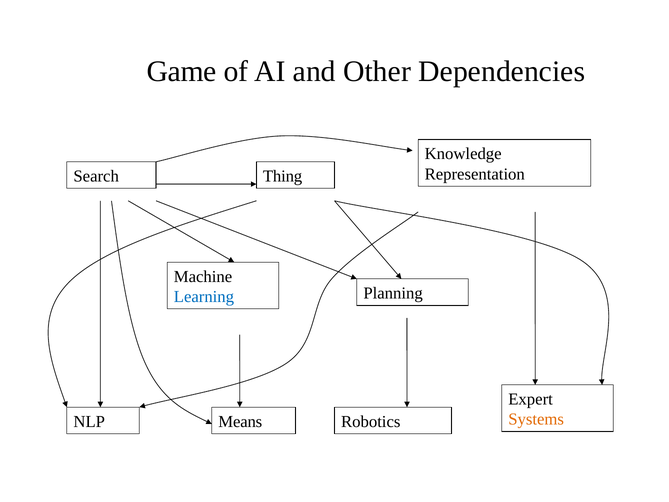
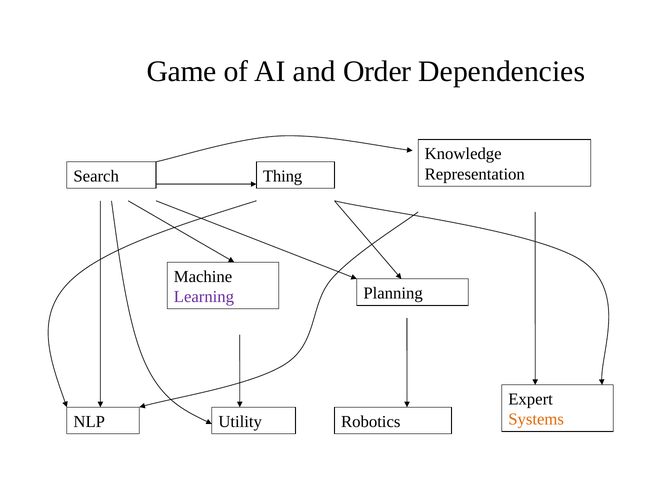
Other: Other -> Order
Learning colour: blue -> purple
Means: Means -> Utility
